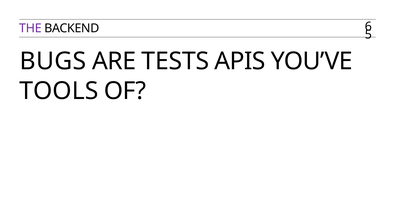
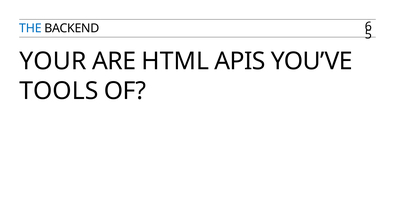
THE colour: purple -> blue
BUGS: BUGS -> YOUR
TESTS: TESTS -> HTML
